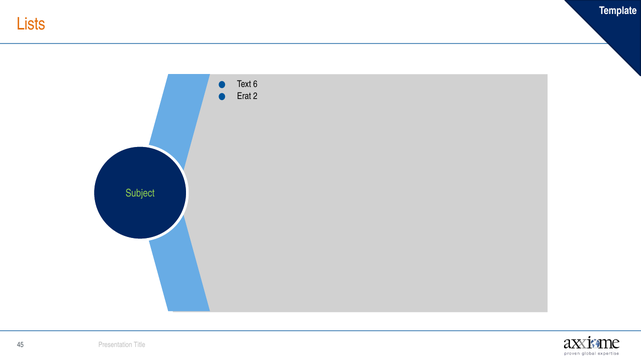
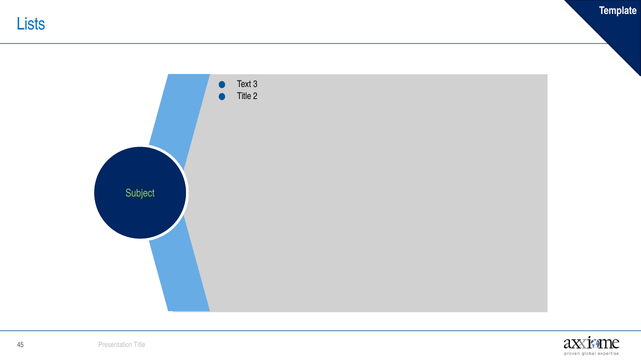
Lists colour: orange -> blue
6: 6 -> 3
Erat at (244, 96): Erat -> Title
